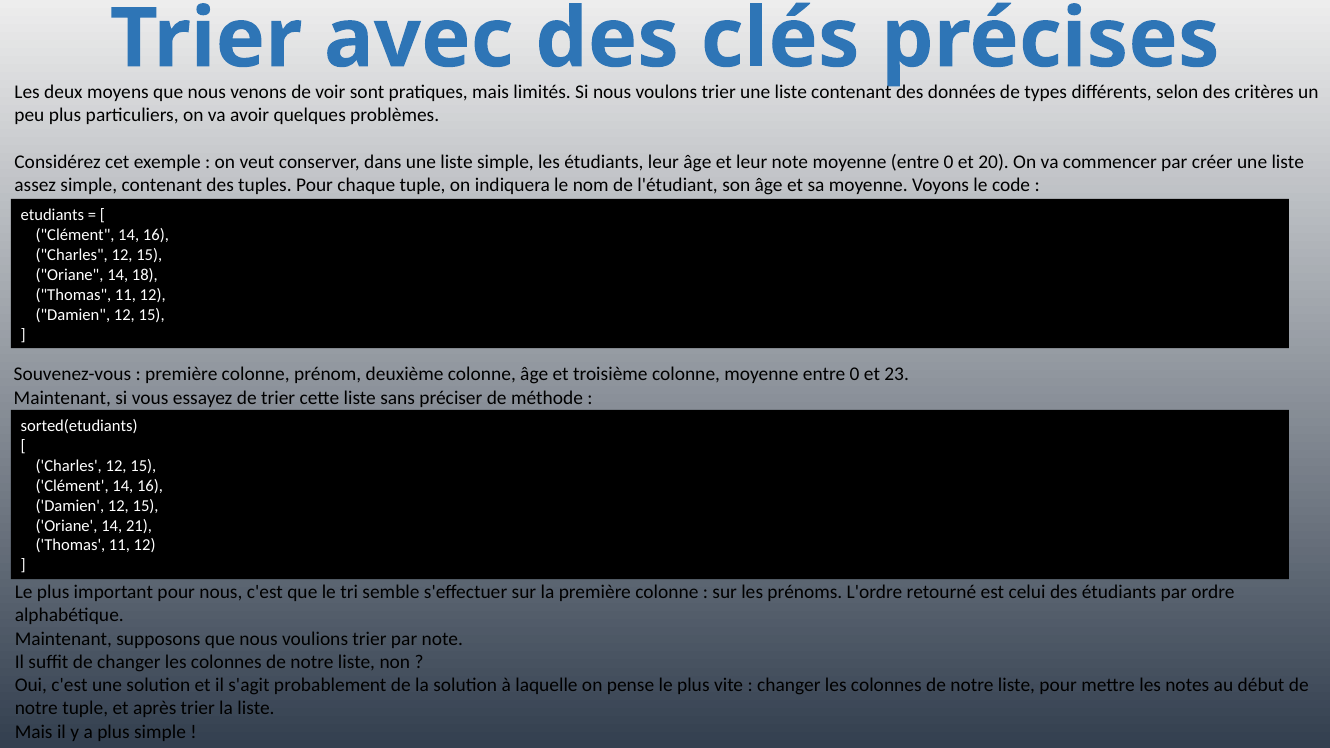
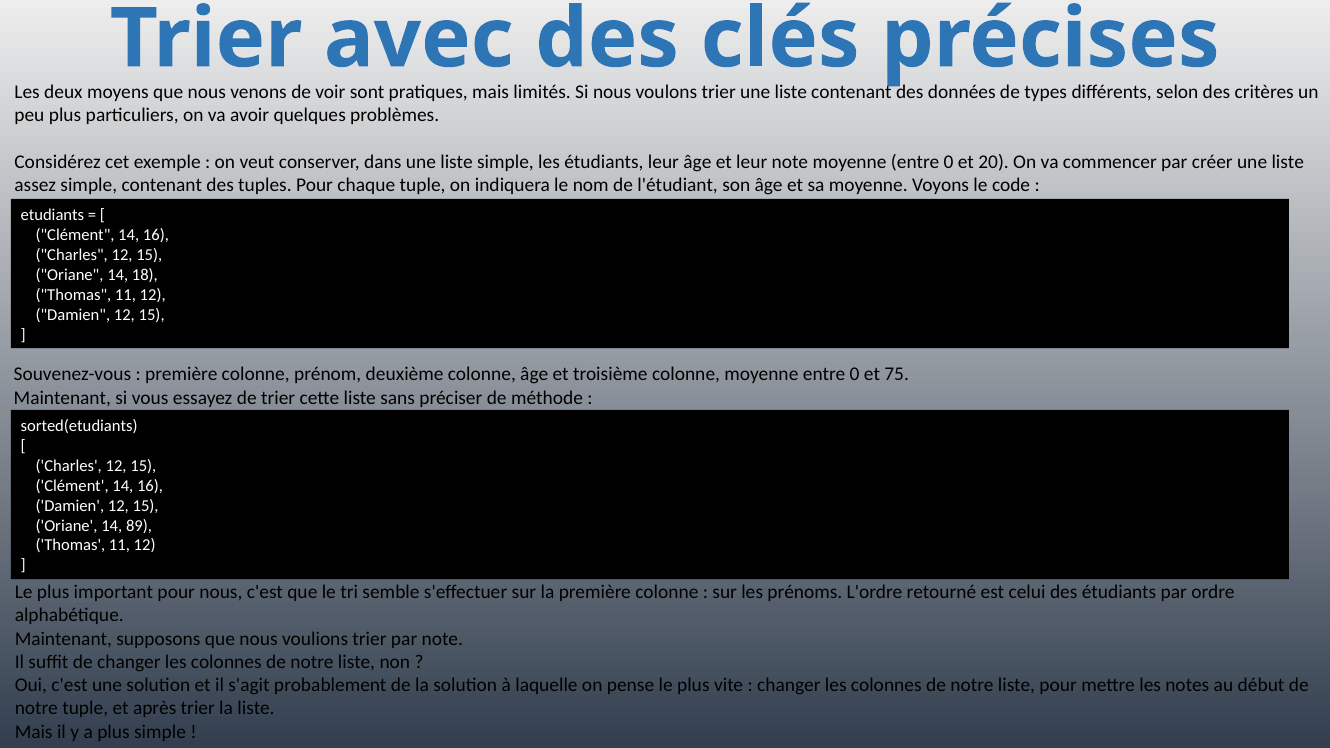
23: 23 -> 75
21: 21 -> 89
